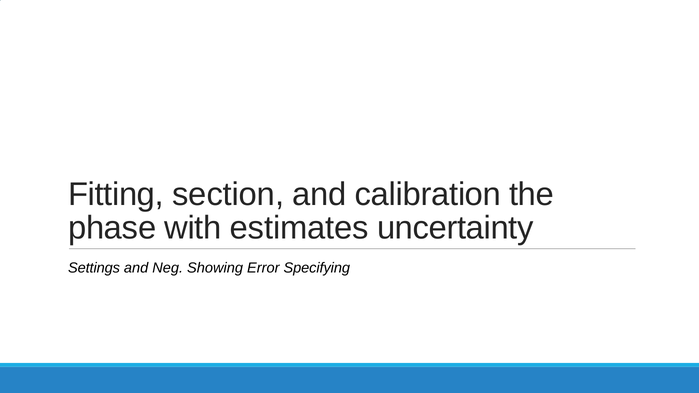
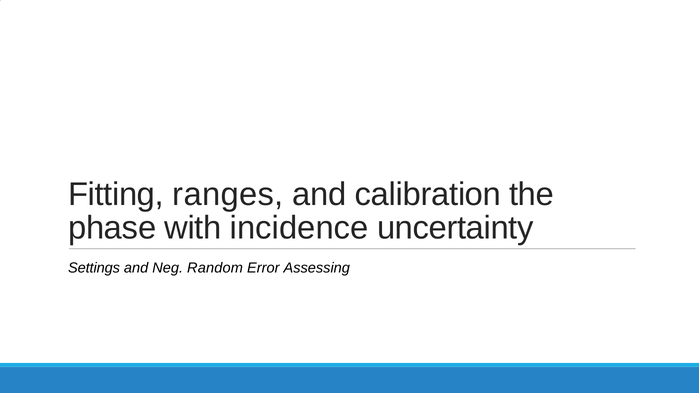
section: section -> ranges
estimates: estimates -> incidence
Showing: Showing -> Random
Specifying: Specifying -> Assessing
